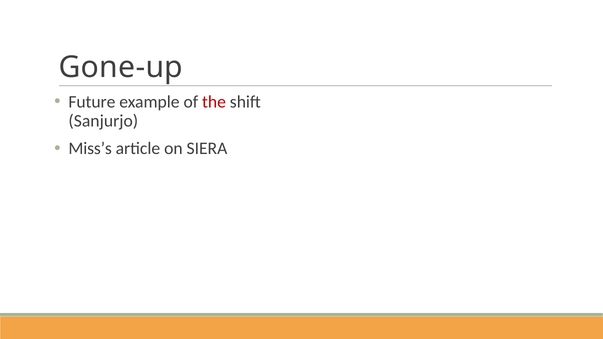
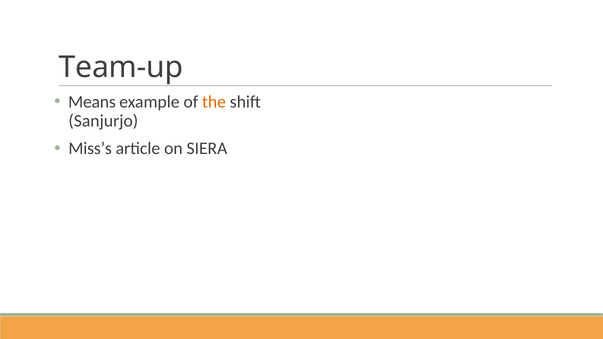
Gone-up: Gone-up -> Team-up
Future: Future -> Means
the colour: red -> orange
